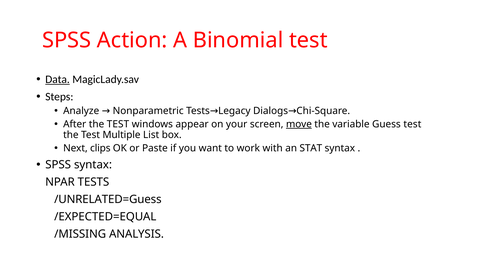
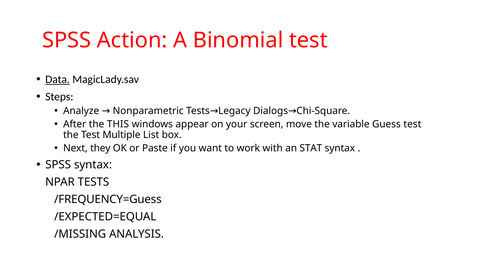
After the TEST: TEST -> THIS
move underline: present -> none
clips: clips -> they
/UNRELATED=Guess: /UNRELATED=Guess -> /FREQUENCY=Guess
